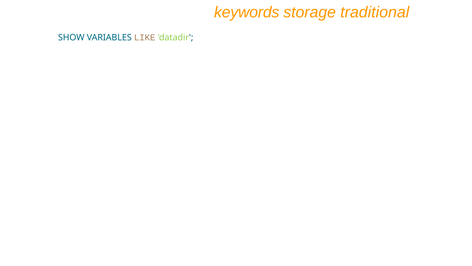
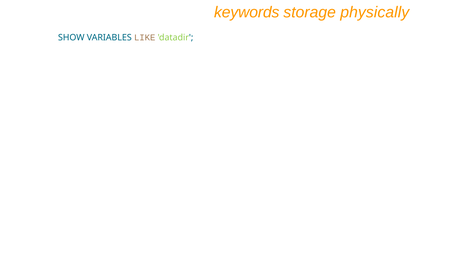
traditional: traditional -> physically
